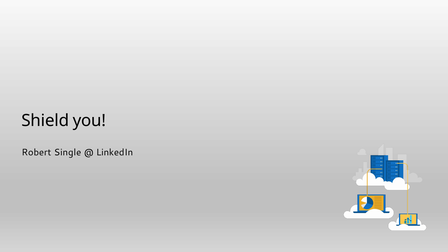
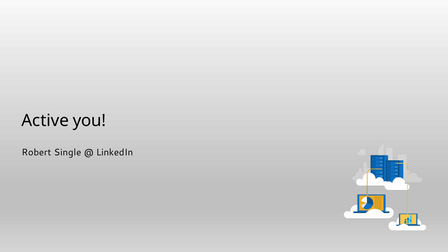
Shield: Shield -> Active
